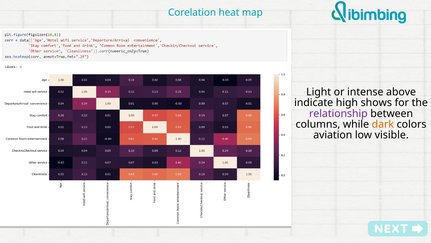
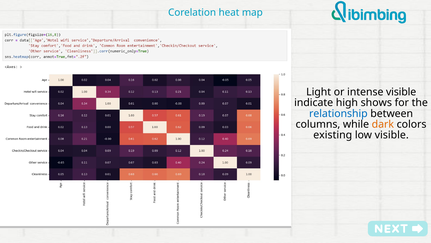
intense above: above -> visible
relationship colour: purple -> blue
aviation: aviation -> existing
